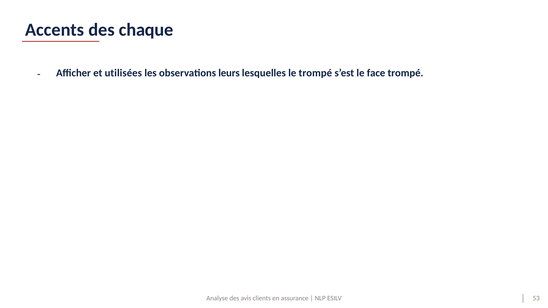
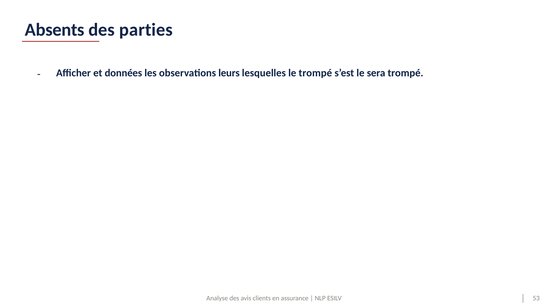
Accents: Accents -> Absents
chaque: chaque -> parties
utilisées: utilisées -> données
face: face -> sera
